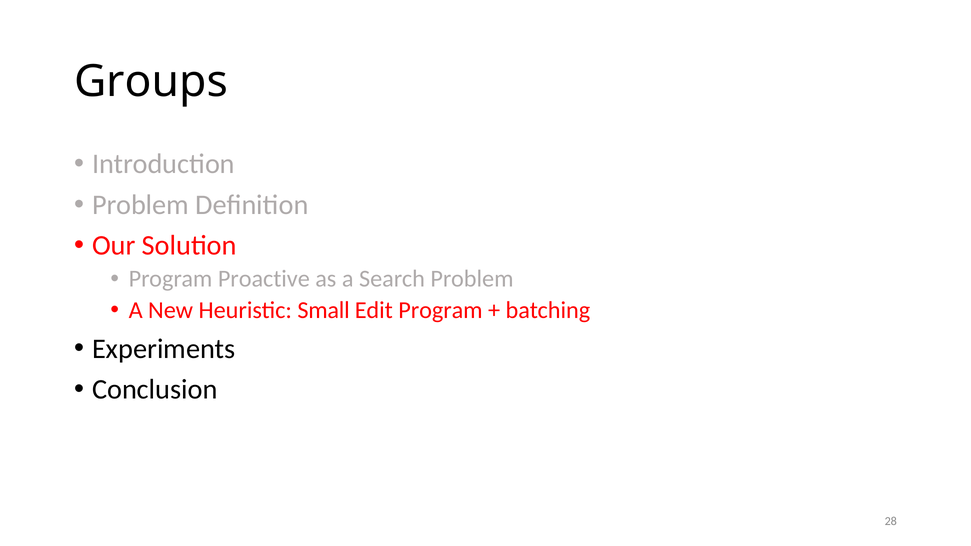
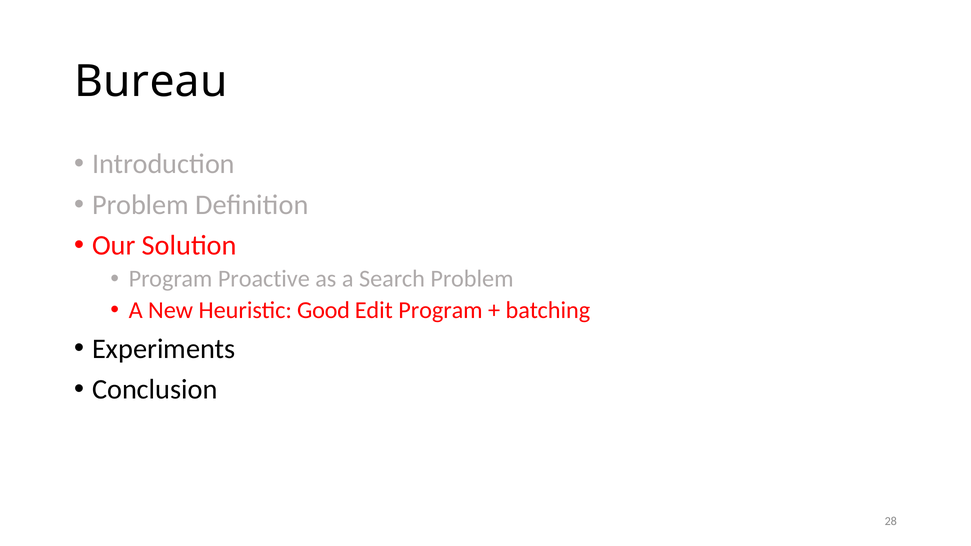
Groups: Groups -> Bureau
Small: Small -> Good
